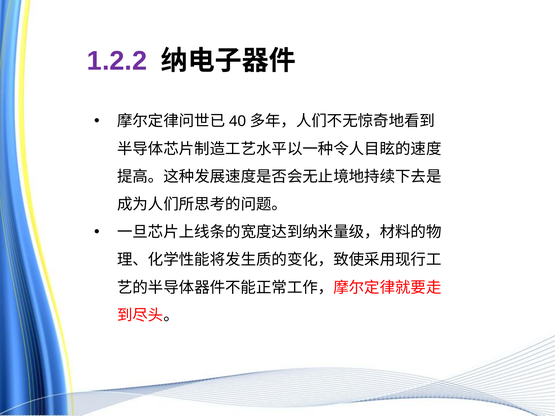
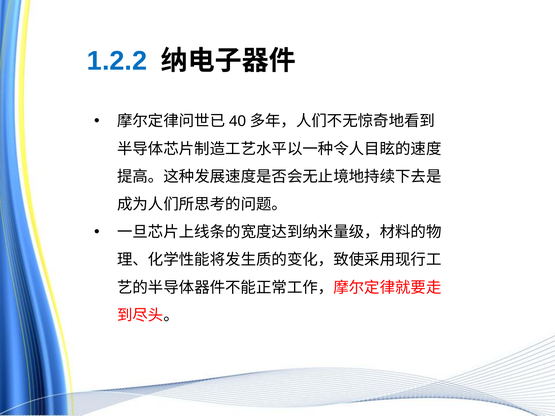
1.2.2 colour: purple -> blue
